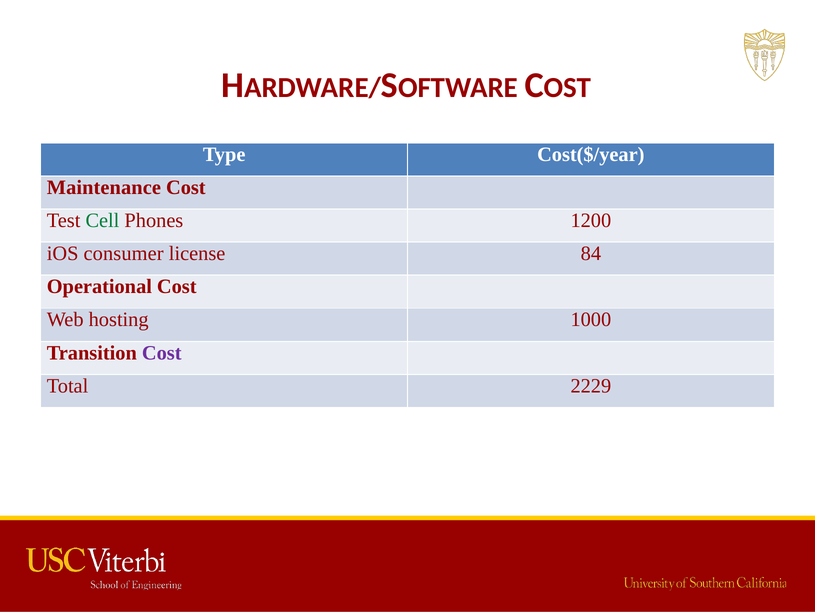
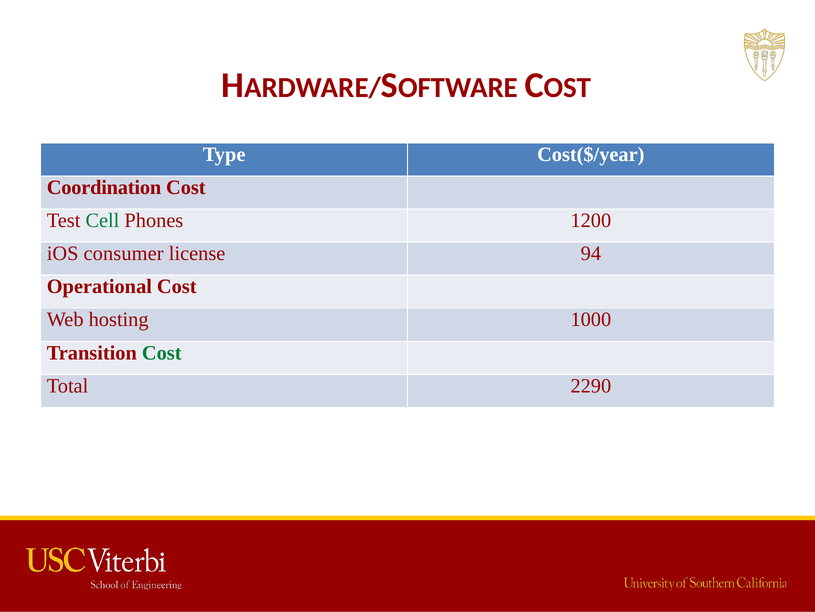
Maintenance: Maintenance -> Coordination
84: 84 -> 94
Cost at (162, 352) colour: purple -> green
2229: 2229 -> 2290
